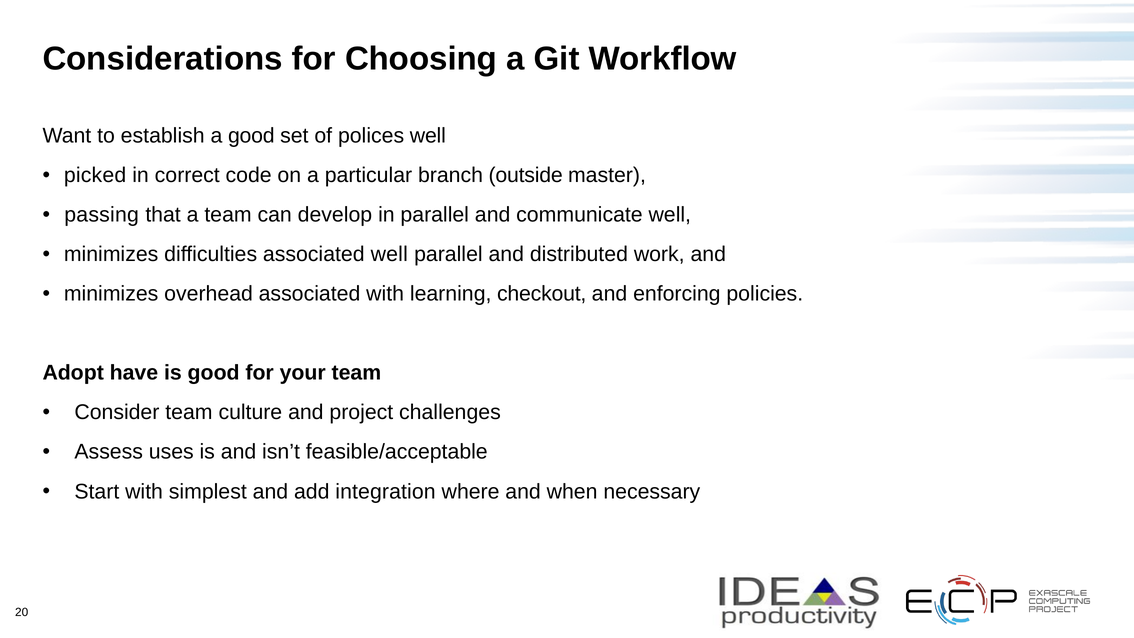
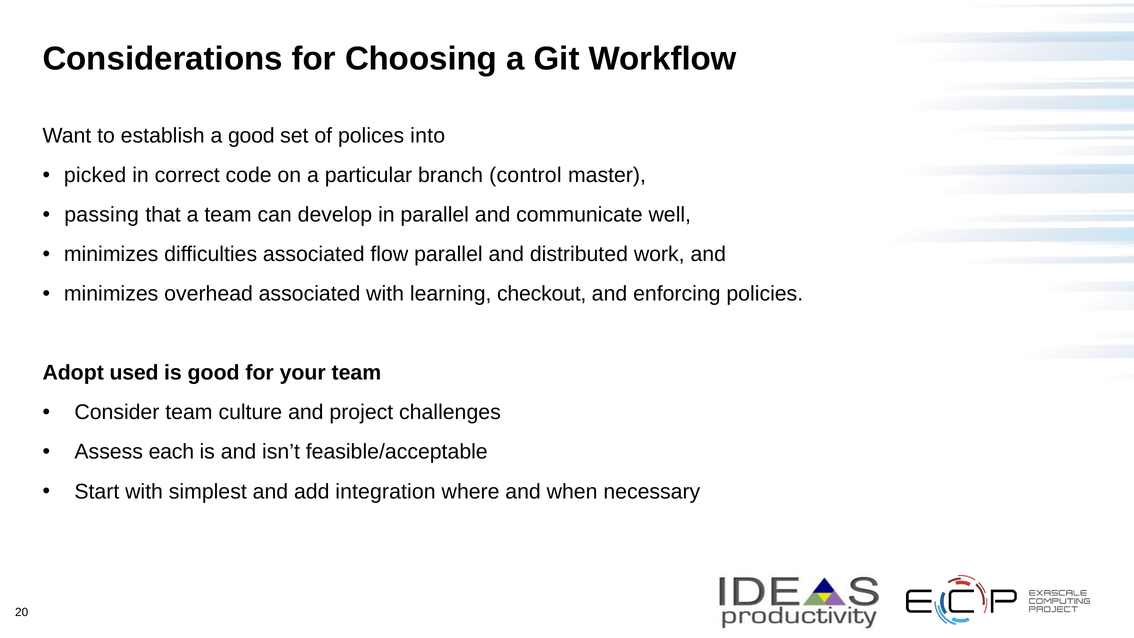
polices well: well -> into
outside: outside -> control
associated well: well -> flow
have: have -> used
uses: uses -> each
